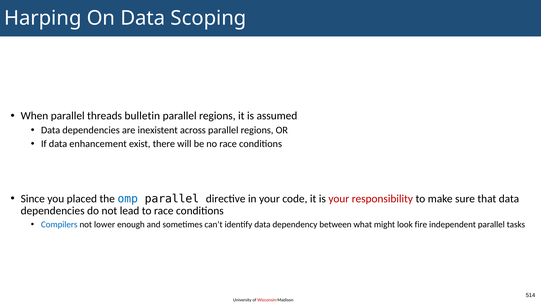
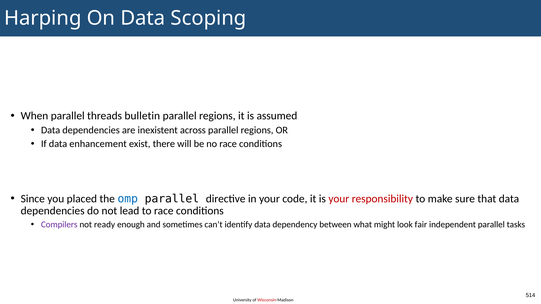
Compilers colour: blue -> purple
lower: lower -> ready
fire: fire -> fair
